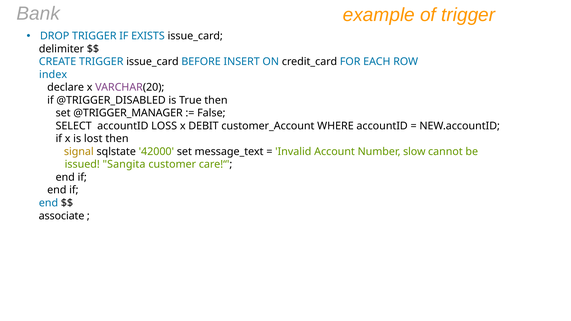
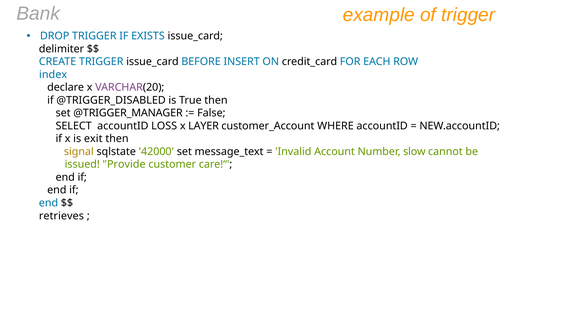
DEBIT: DEBIT -> LAYER
lost: lost -> exit
Sangita: Sangita -> Provide
associate: associate -> retrieves
